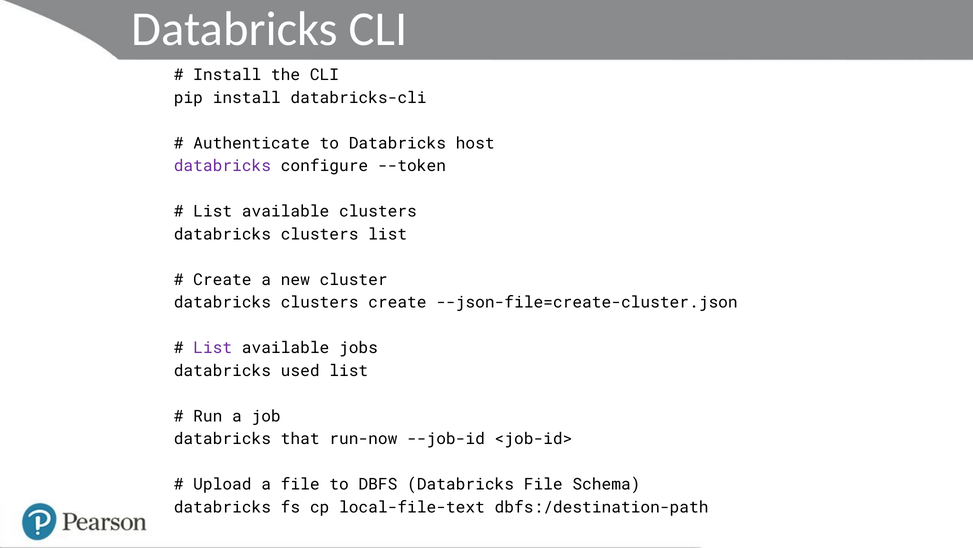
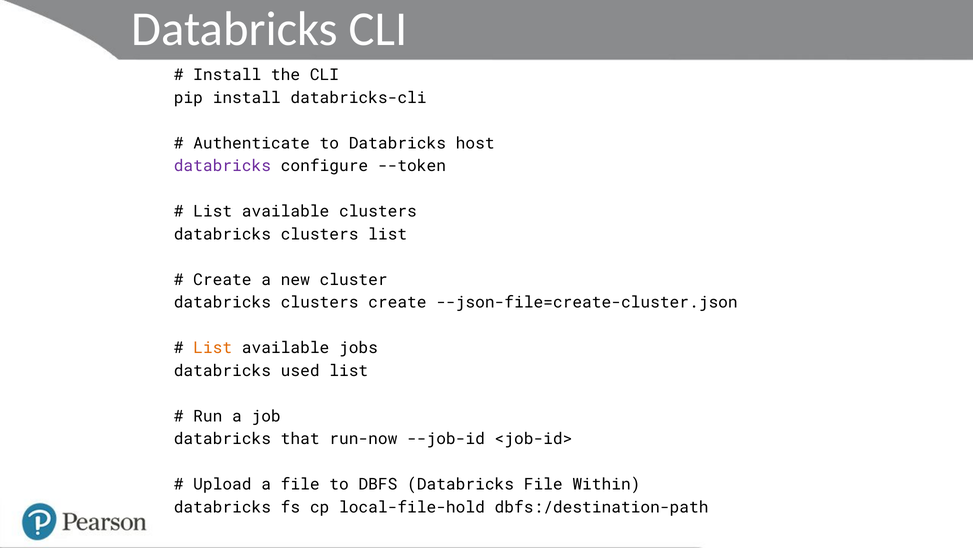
List at (213, 348) colour: purple -> orange
Schema: Schema -> Within
local-file-text: local-file-text -> local-file-hold
